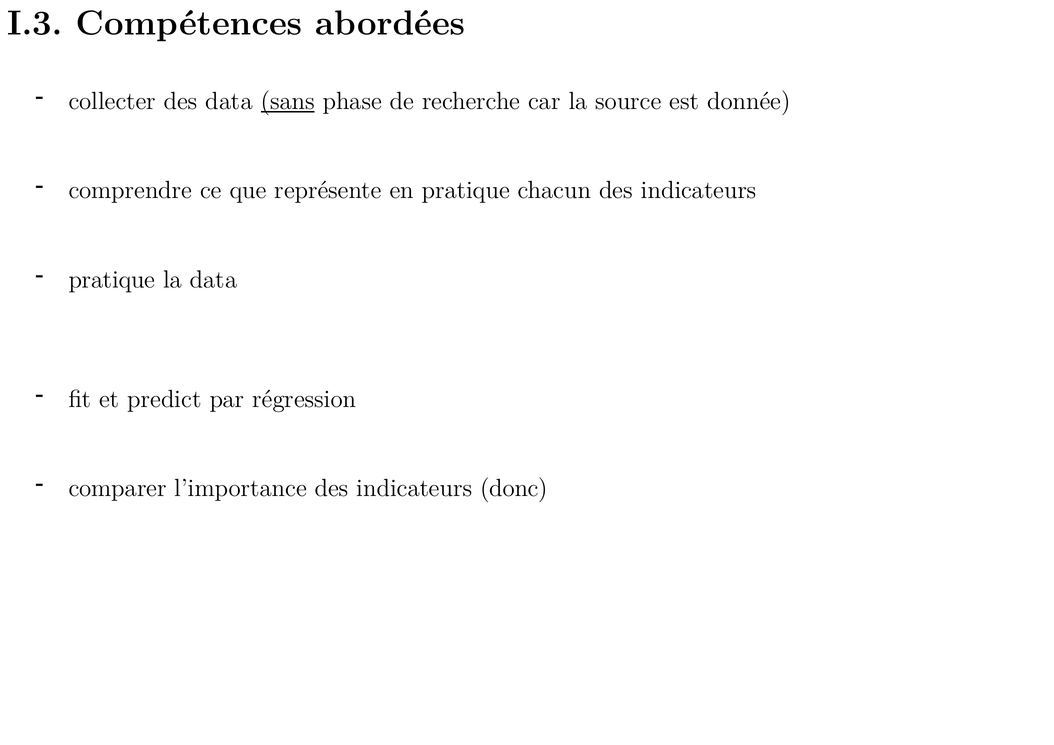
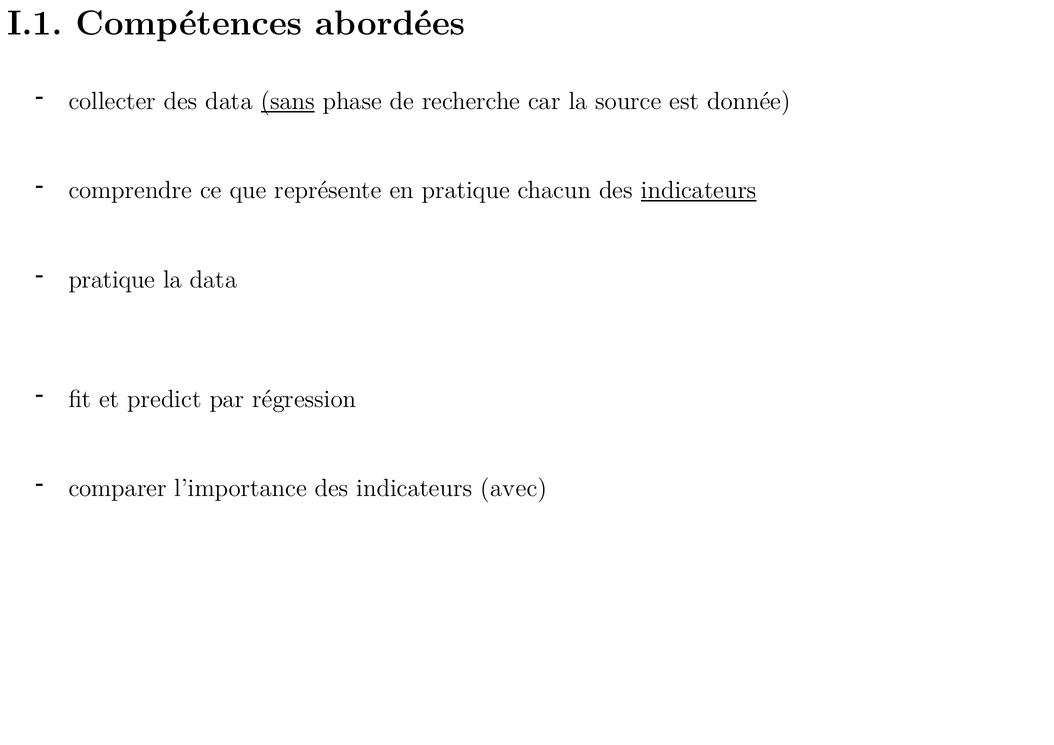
I.3: I.3 -> I.1
indicateurs at (699, 190) underline: none -> present
donc: donc -> avec
